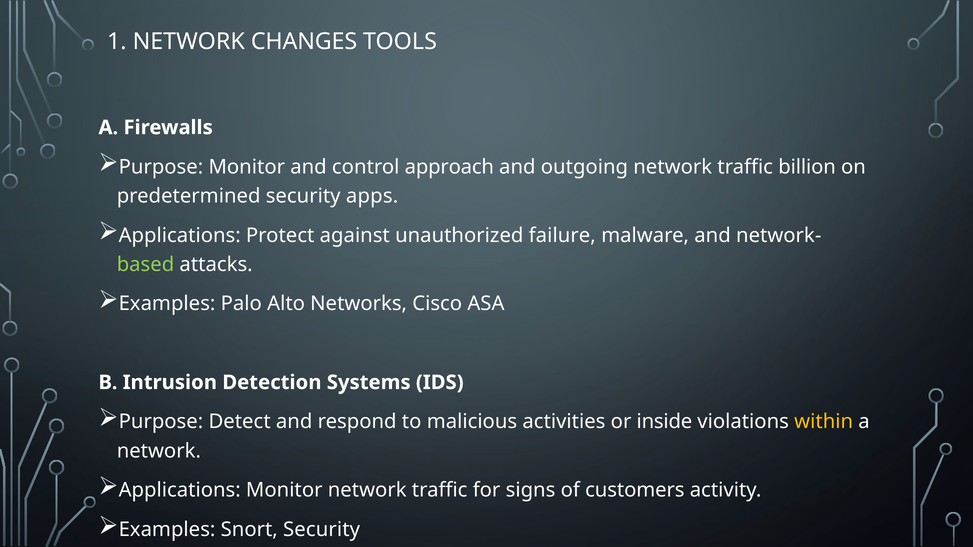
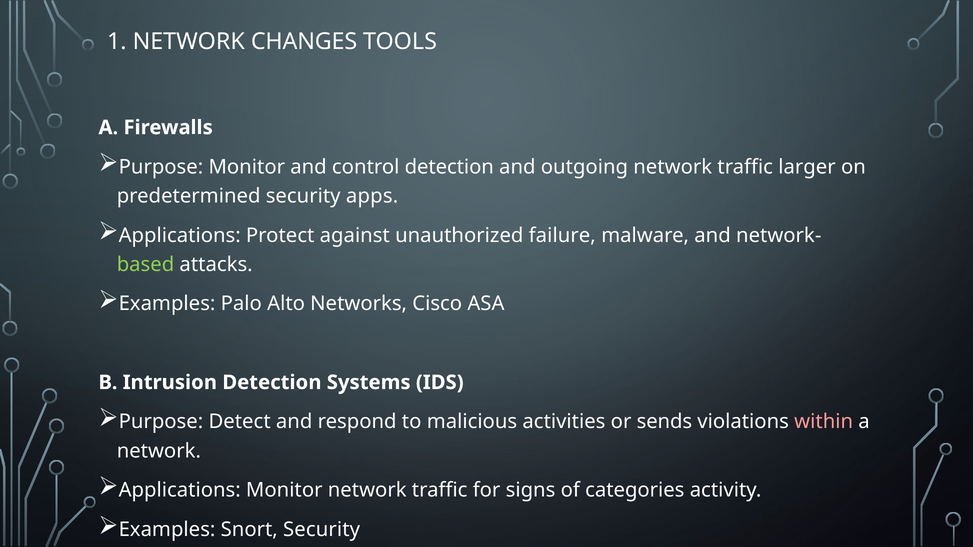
control approach: approach -> detection
billion: billion -> larger
inside: inside -> sends
within colour: yellow -> pink
customers: customers -> categories
